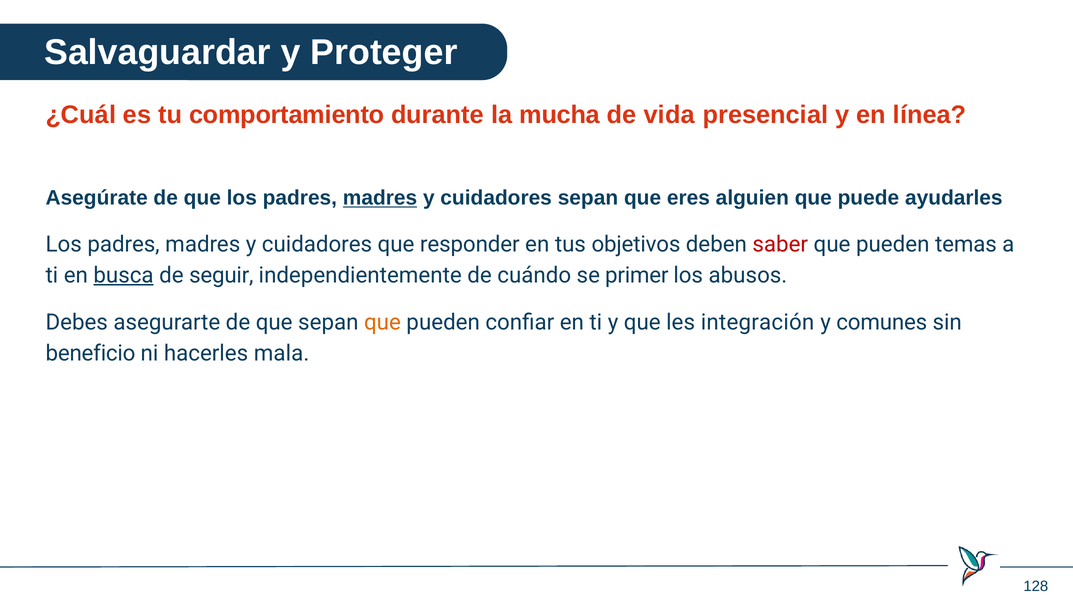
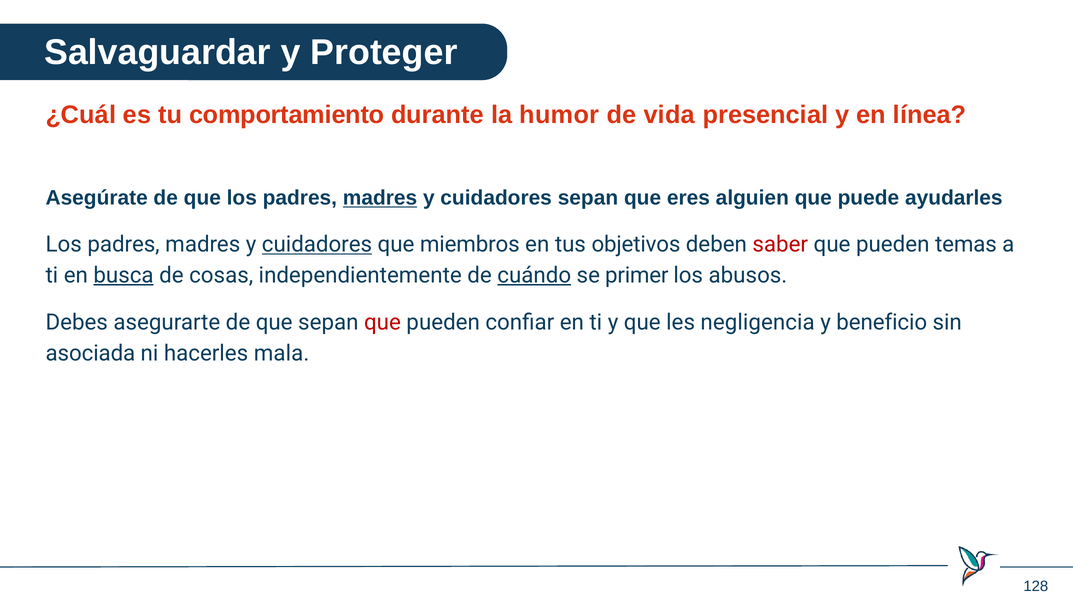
mucha: mucha -> humor
cuidadores at (317, 244) underline: none -> present
responder: responder -> miembros
seguir: seguir -> cosas
cuándo underline: none -> present
que at (382, 322) colour: orange -> red
integración: integración -> negligencia
comunes: comunes -> beneficio
beneficio: beneficio -> asociada
